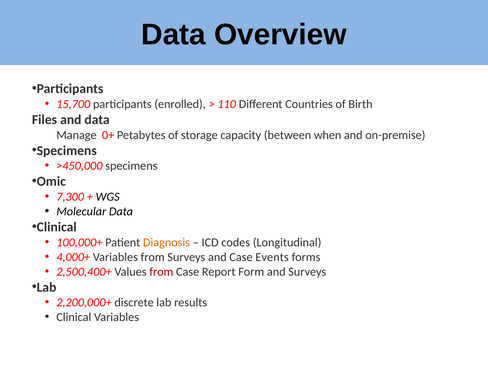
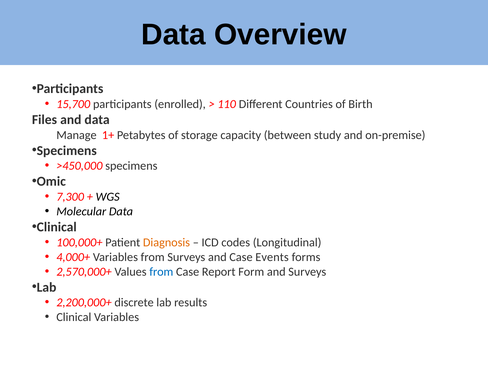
0+: 0+ -> 1+
when: when -> study
2,500,400+: 2,500,400+ -> 2,570,000+
from at (161, 272) colour: red -> blue
